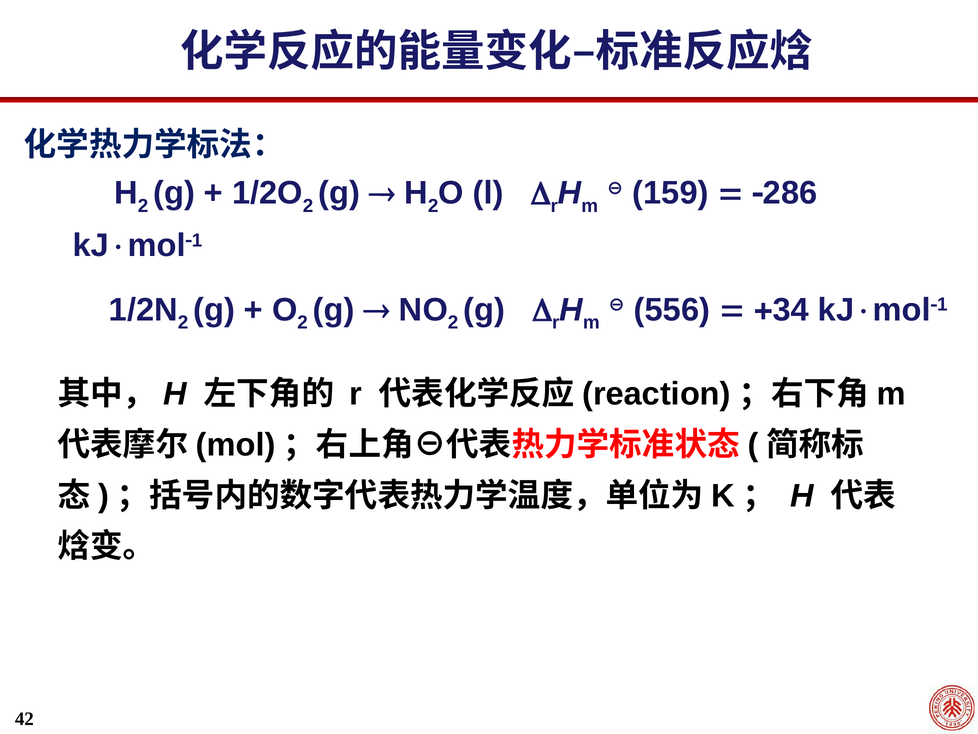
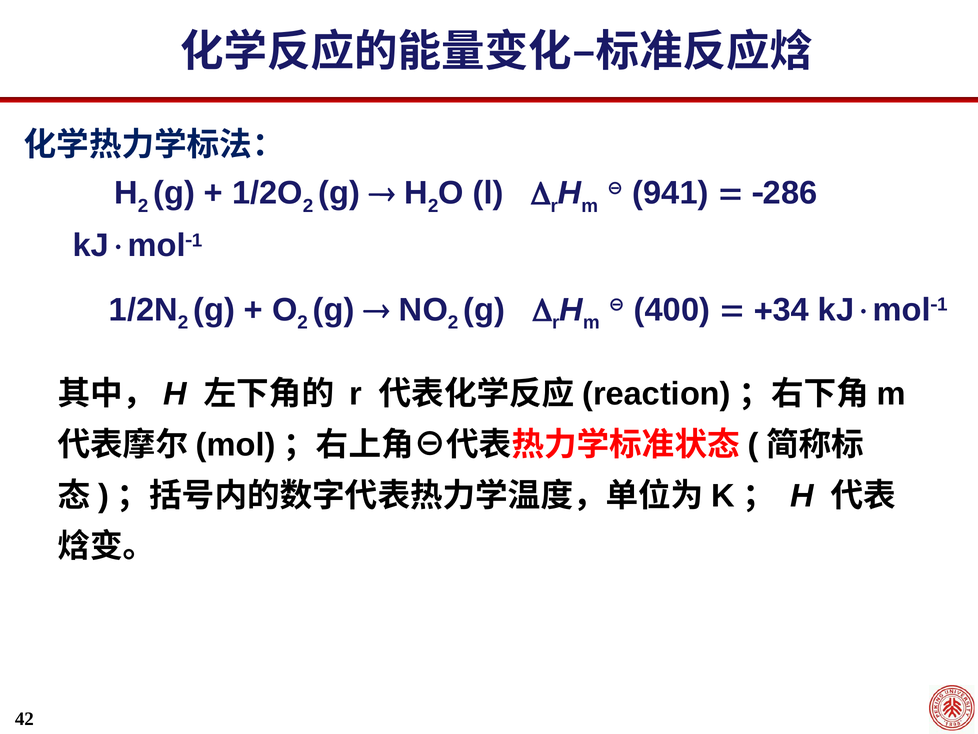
159: 159 -> 941
556: 556 -> 400
